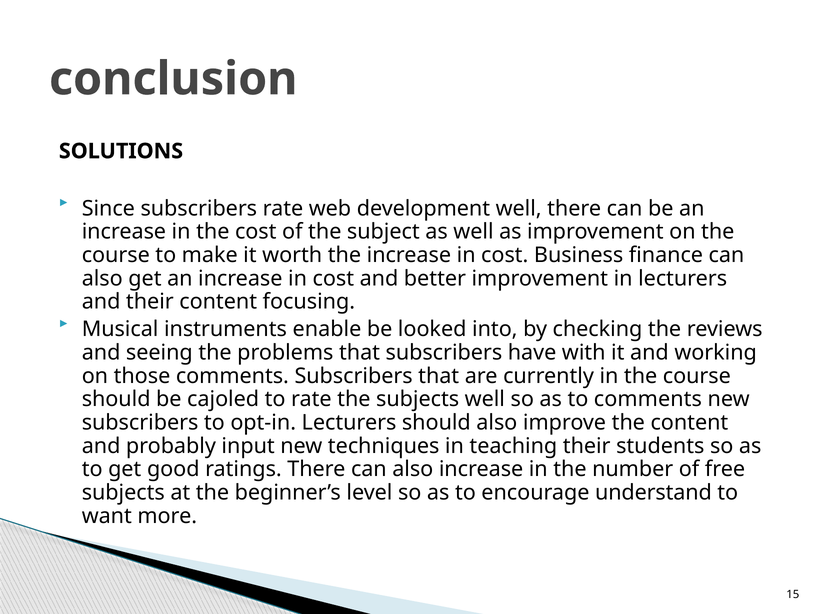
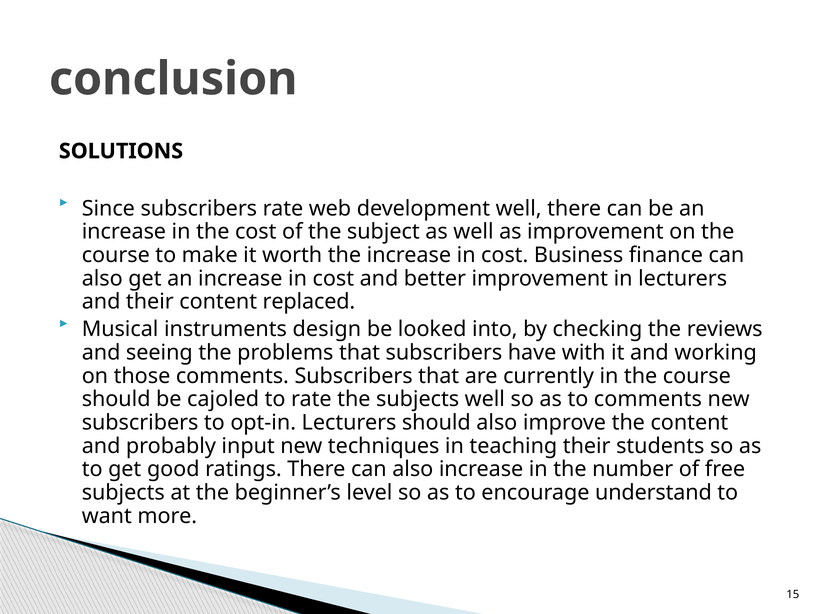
focusing: focusing -> replaced
enable: enable -> design
